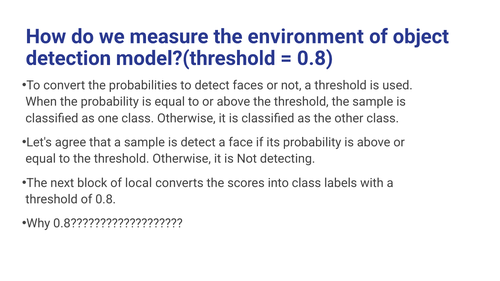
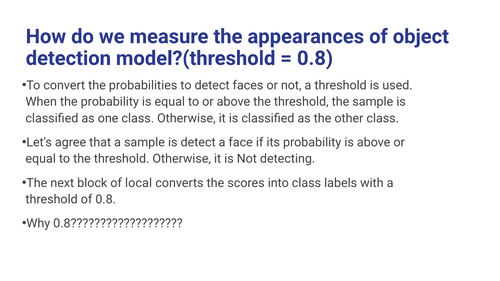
environment: environment -> appearances
